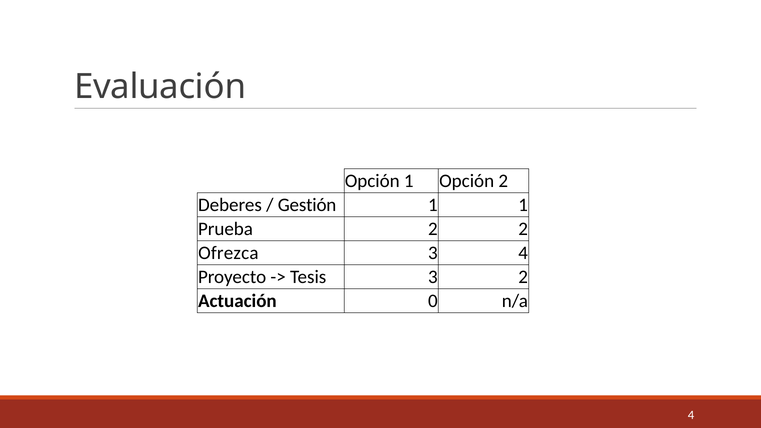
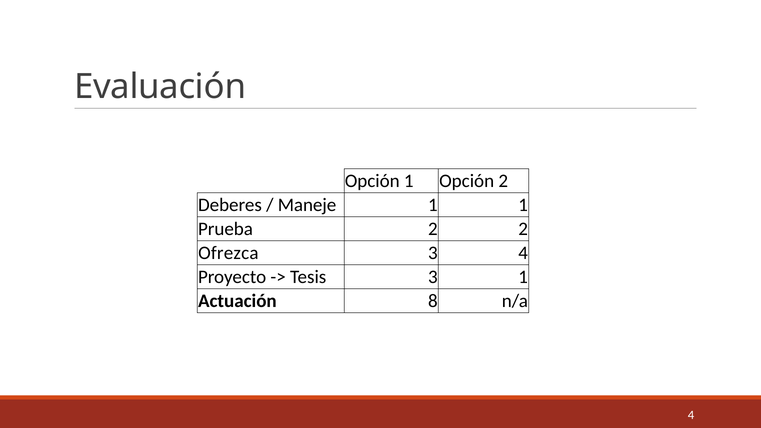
Gestión: Gestión -> Maneje
3 2: 2 -> 1
0: 0 -> 8
